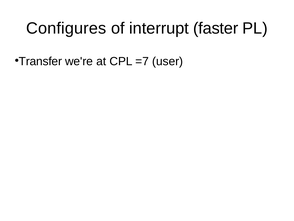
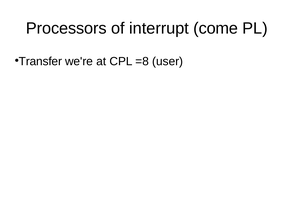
Configures: Configures -> Processors
faster: faster -> come
=7: =7 -> =8
